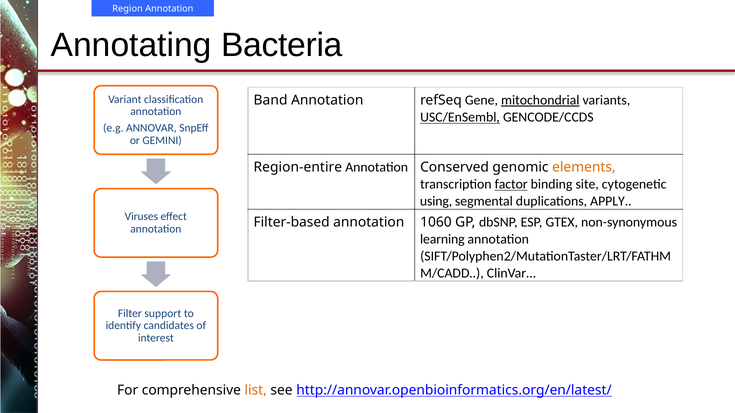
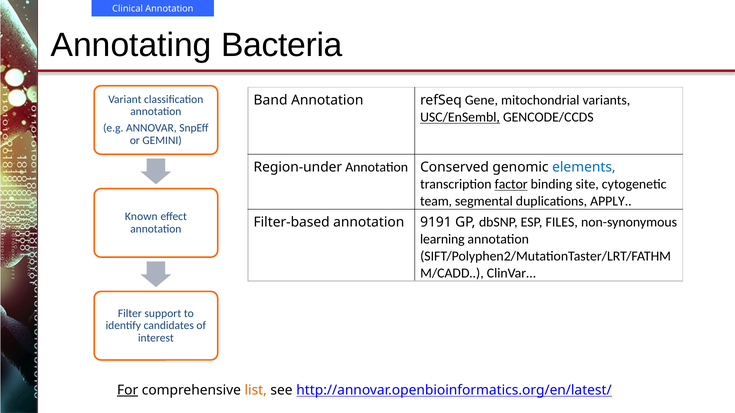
Region: Region -> Clinical
mitochondrial underline: present -> none
Region-entire: Region-entire -> Region-under
elements colour: orange -> blue
using: using -> team
Viruses: Viruses -> Known
1060: 1060 -> 9191
GTEX: GTEX -> FILES
For underline: none -> present
